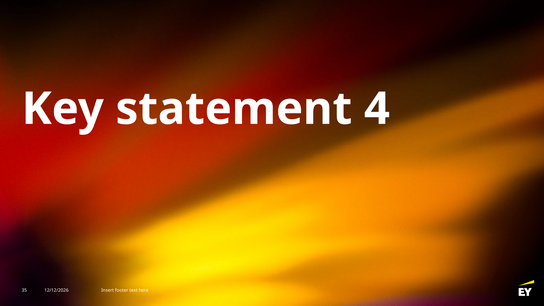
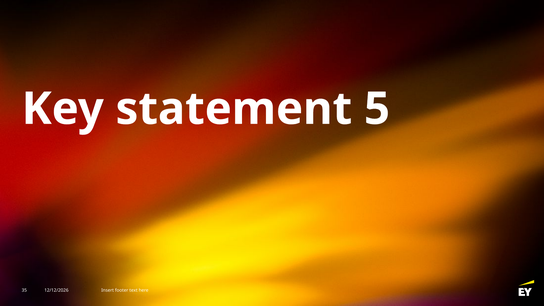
4: 4 -> 5
